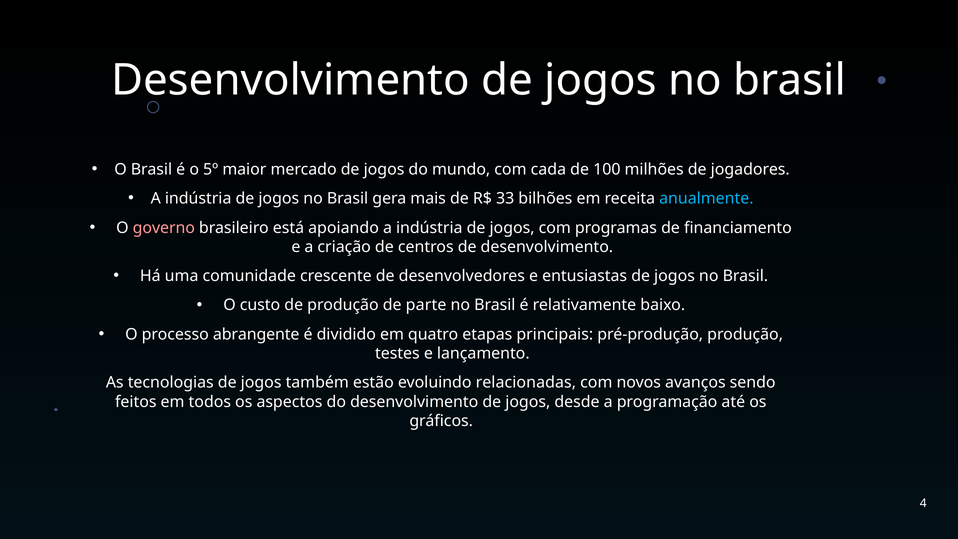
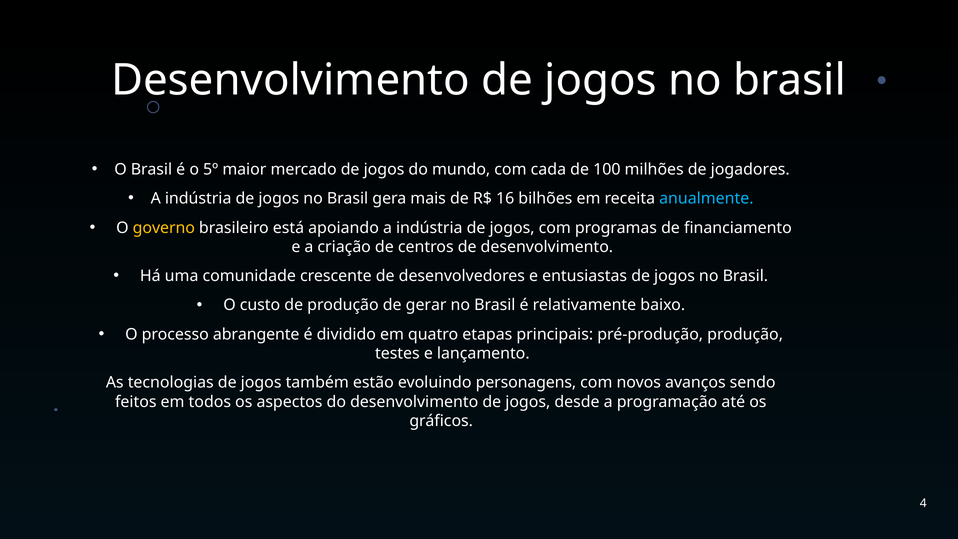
33: 33 -> 16
governo colour: pink -> yellow
parte: parte -> gerar
relacionadas: relacionadas -> personagens
